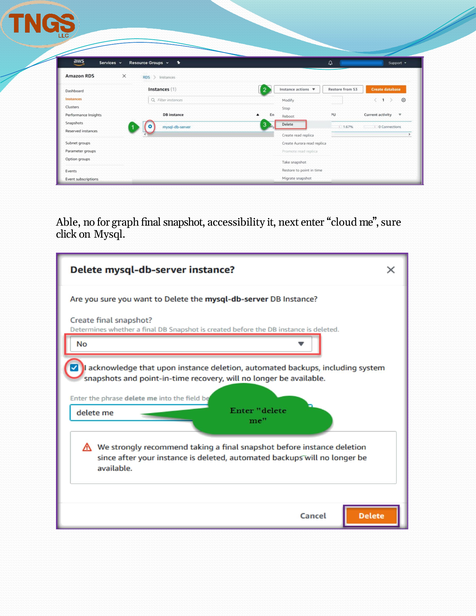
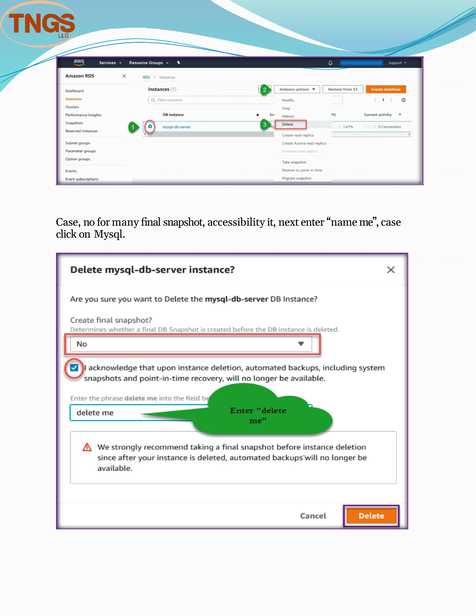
Able at (68, 222): Able -> Case
graph: graph -> many
cloud: cloud -> name
me sure: sure -> case
